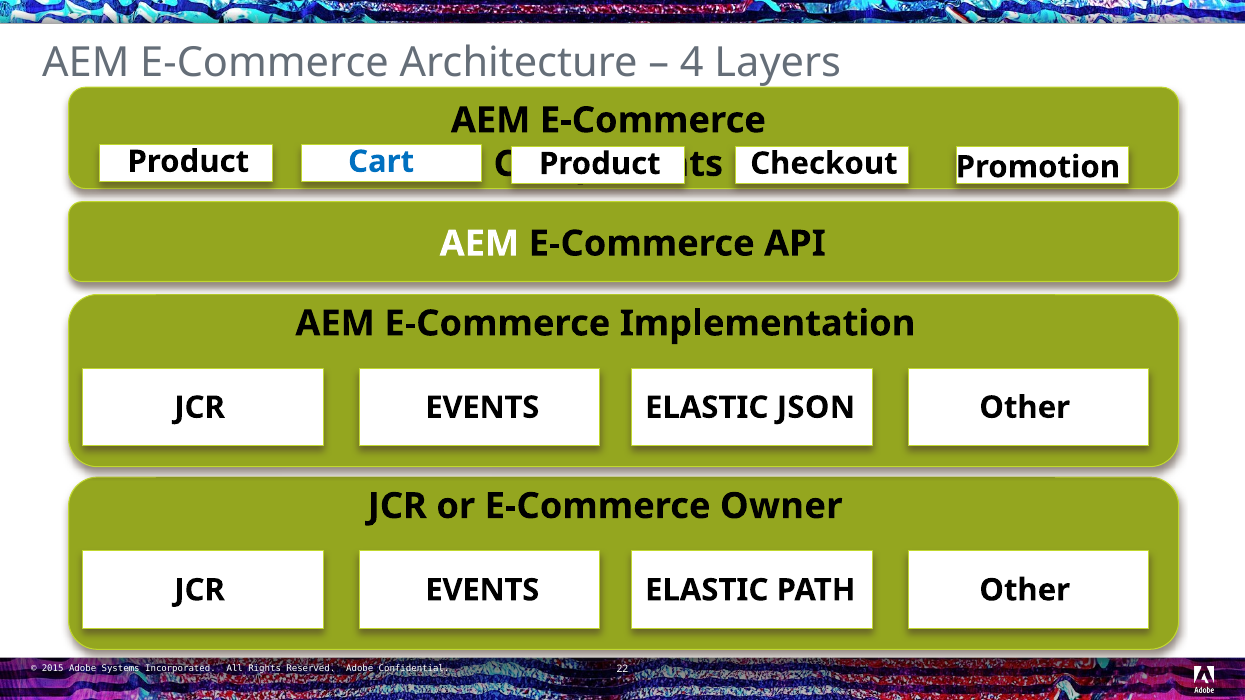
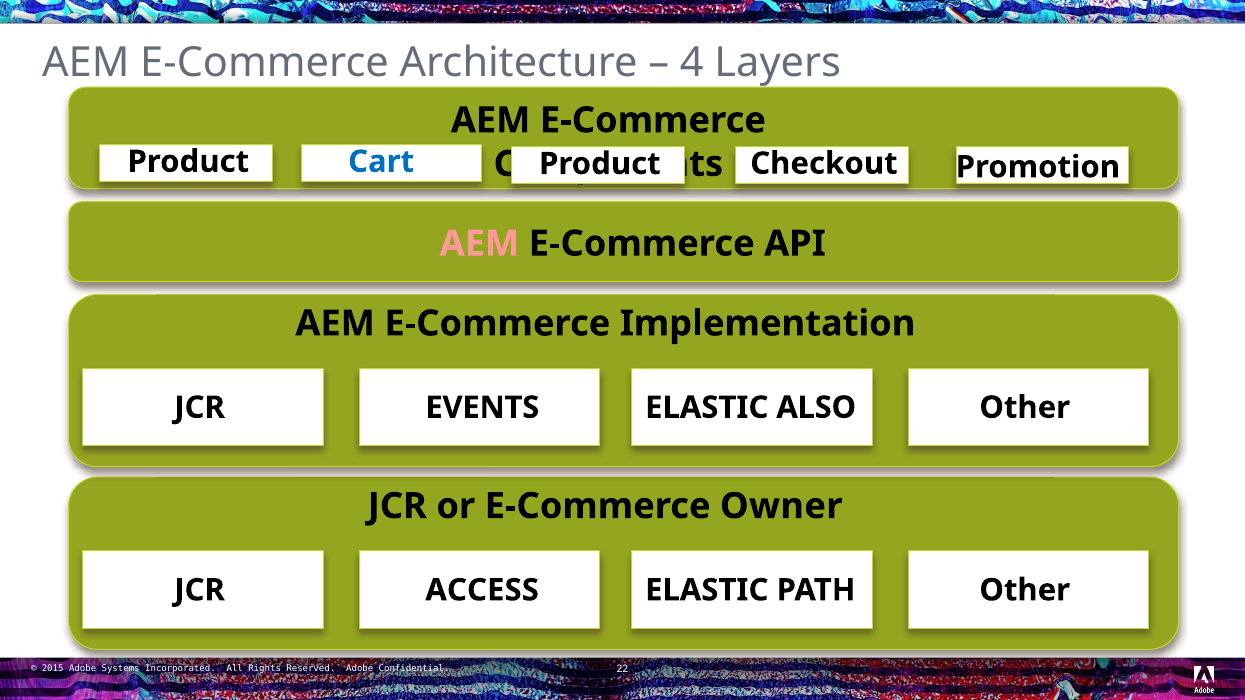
AEM at (479, 244) colour: white -> pink
JSON: JSON -> ALSO
EVENTS at (482, 591): EVENTS -> ACCESS
